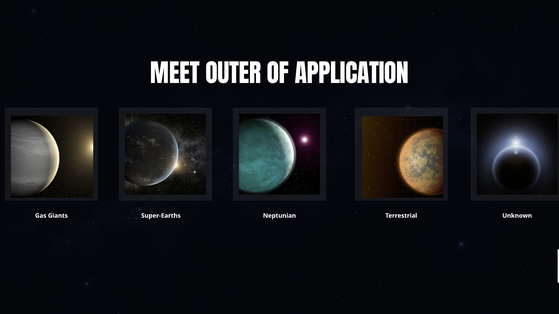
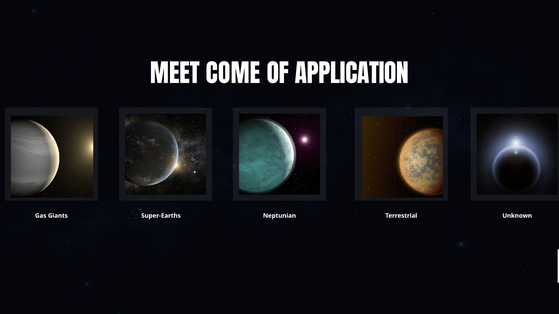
OUTER: OUTER -> COME
